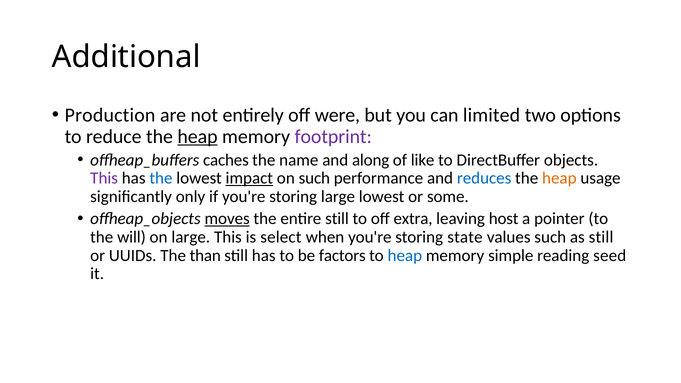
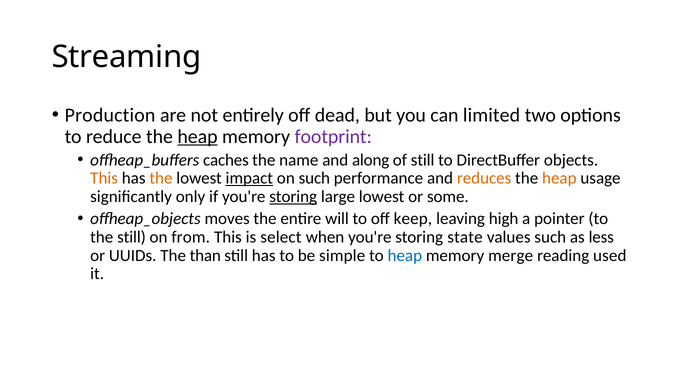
Additional: Additional -> Streaming
were: were -> dead
of like: like -> still
This at (104, 178) colour: purple -> orange
the at (161, 178) colour: blue -> orange
reduces colour: blue -> orange
storing at (293, 197) underline: none -> present
moves underline: present -> none
entire still: still -> will
extra: extra -> keep
host: host -> high
the will: will -> still
on large: large -> from
as still: still -> less
factors: factors -> simple
simple: simple -> merge
seed: seed -> used
